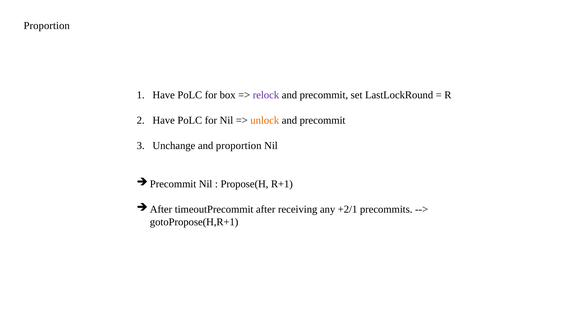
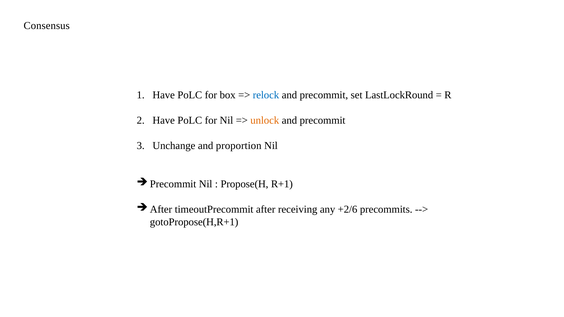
Proportion at (47, 26): Proportion -> Consensus
relock colour: purple -> blue
+2/1: +2/1 -> +2/6
